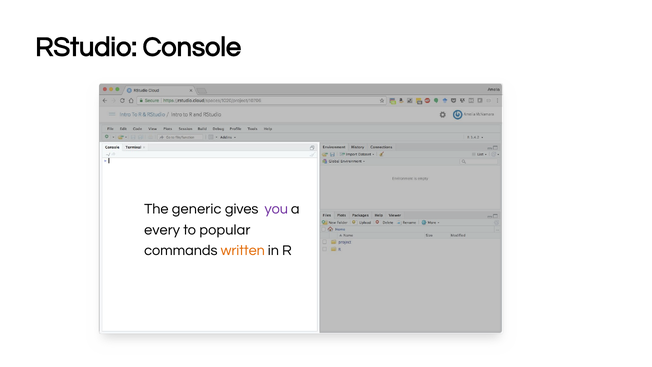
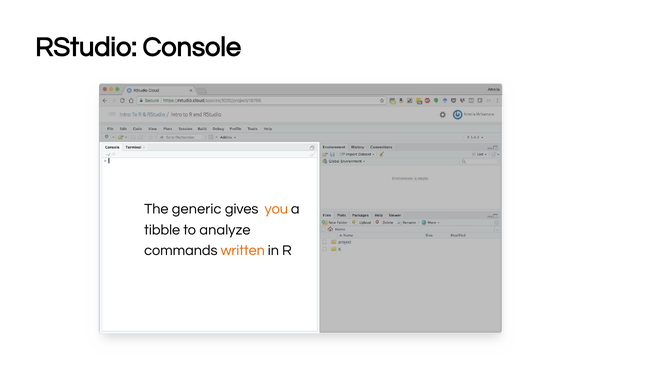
you colour: purple -> orange
every: every -> tibble
popular: popular -> analyze
